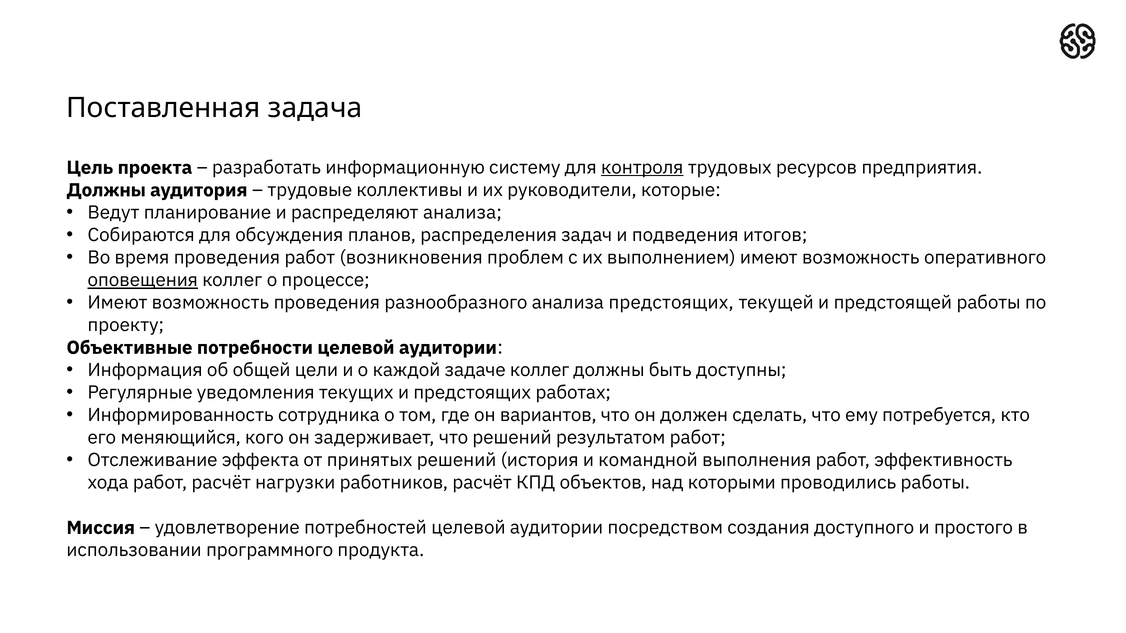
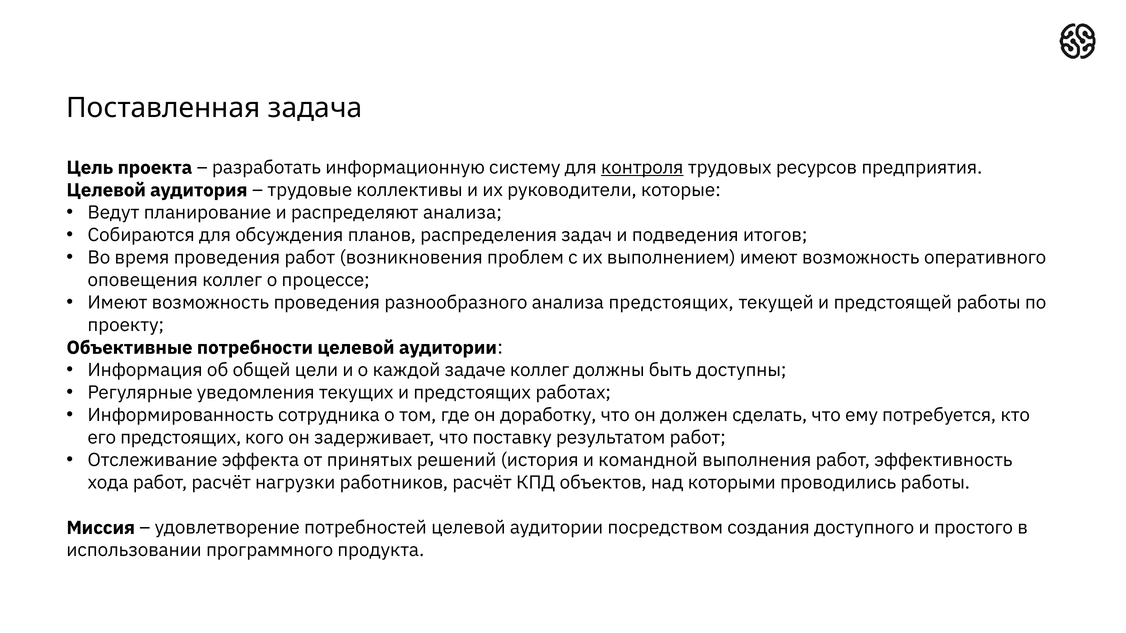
Должны at (106, 190): Должны -> Целевой
оповещения underline: present -> none
вариантов: вариантов -> доработку
его меняющийся: меняющийся -> предстоящих
что решений: решений -> поставку
